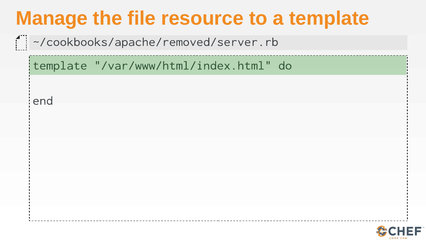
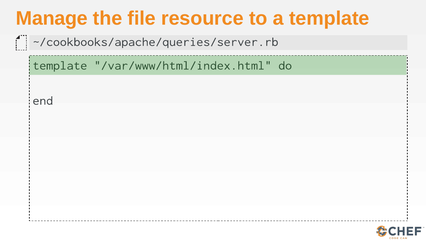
~/cookbooks/apache/removed/server.rb: ~/cookbooks/apache/removed/server.rb -> ~/cookbooks/apache/queries/server.rb
